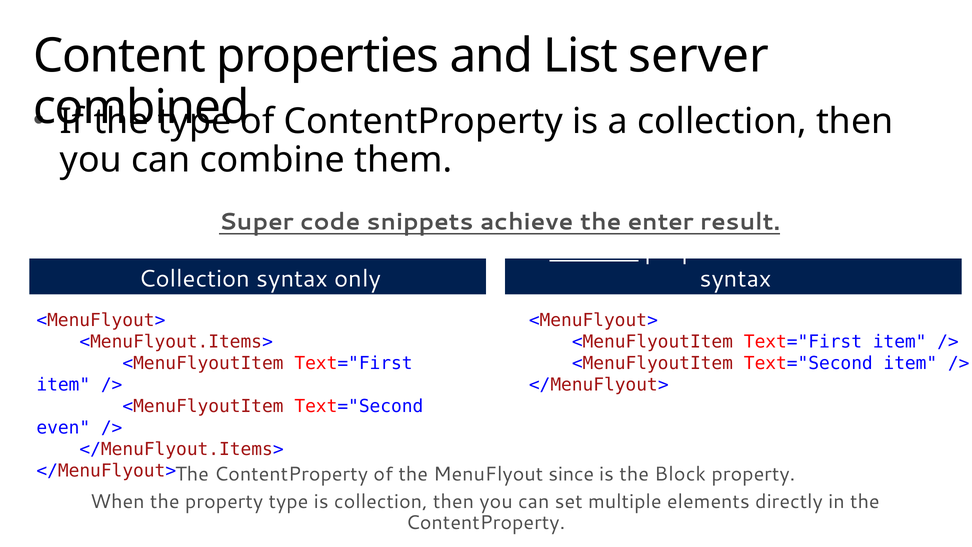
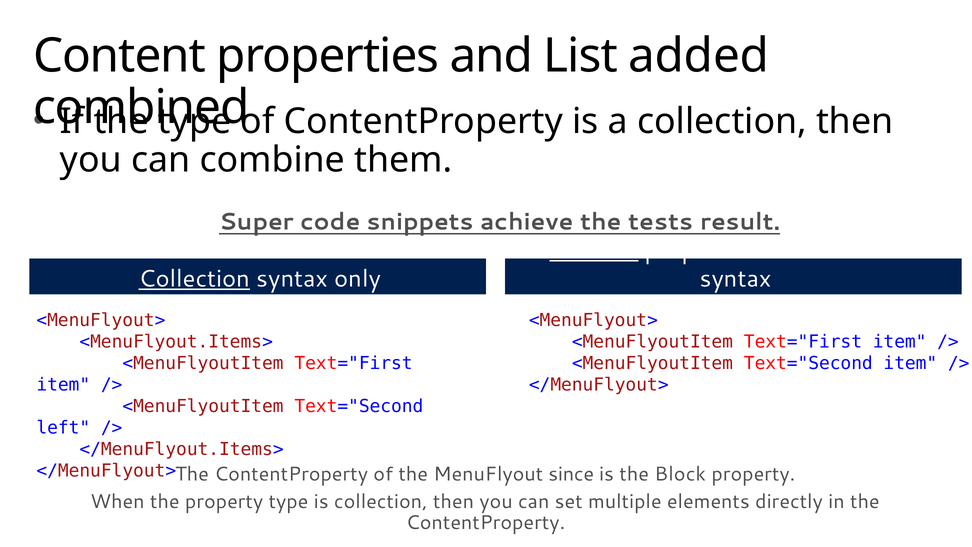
server: server -> added
enter: enter -> tests
Collection at (194, 279) underline: none -> present
even: even -> left
